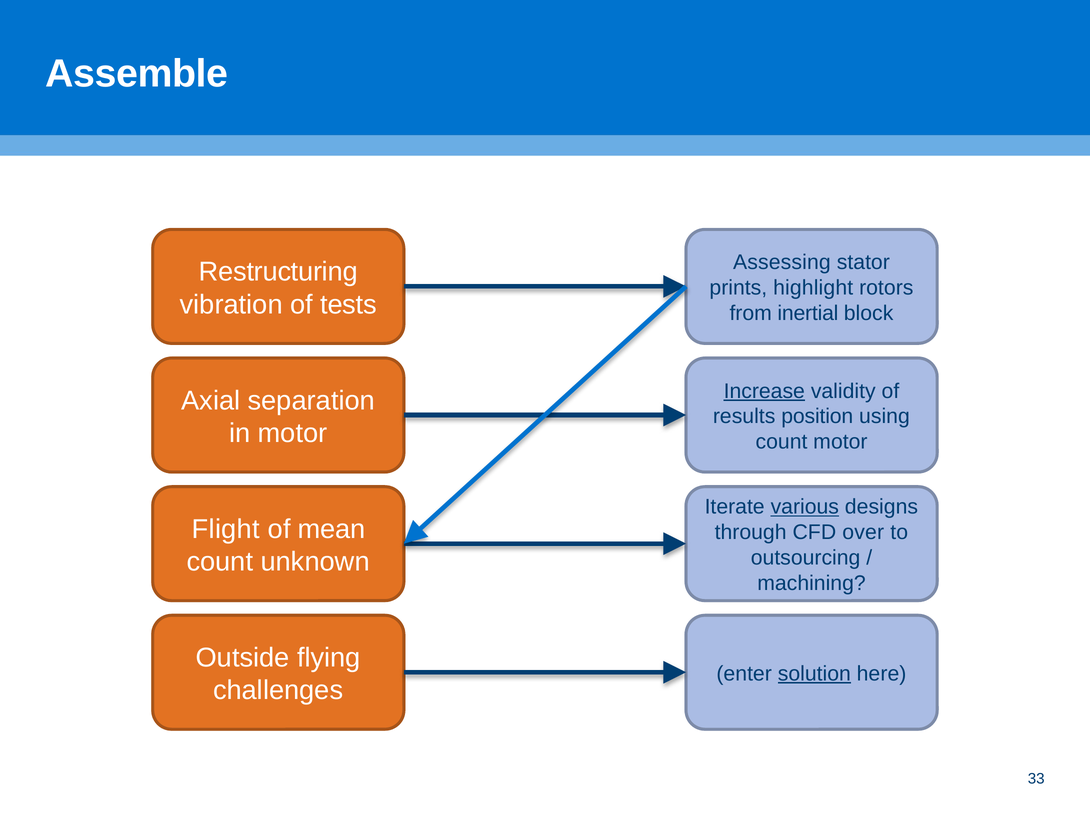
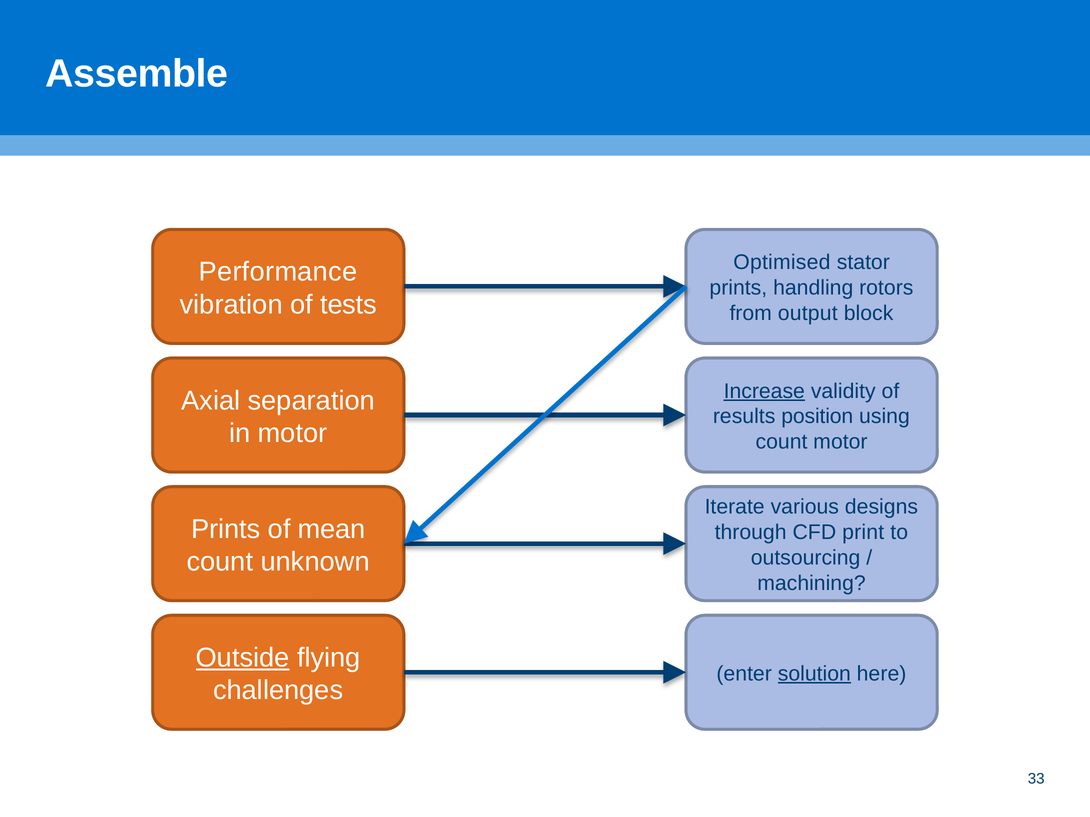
Assessing: Assessing -> Optimised
Restructuring: Restructuring -> Performance
highlight: highlight -> handling
inertial: inertial -> output
various underline: present -> none
Flight at (226, 530): Flight -> Prints
over: over -> print
Outside underline: none -> present
